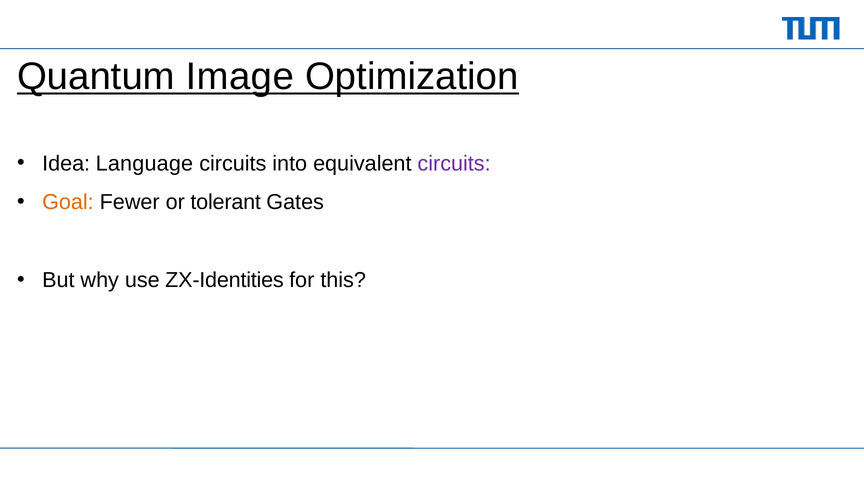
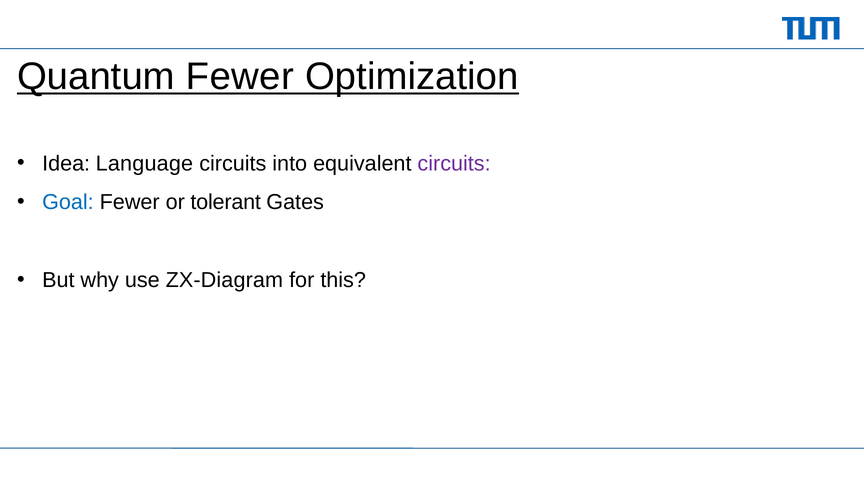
Quantum Image: Image -> Fewer
Goal colour: orange -> blue
ZX-Identities: ZX-Identities -> ZX-Diagram
